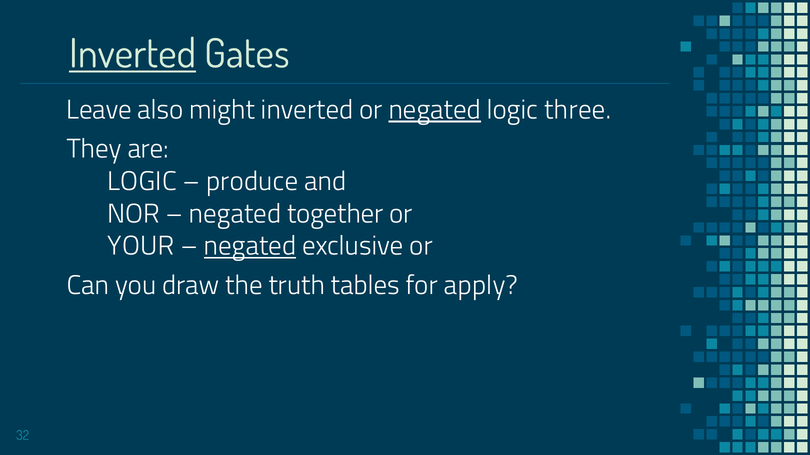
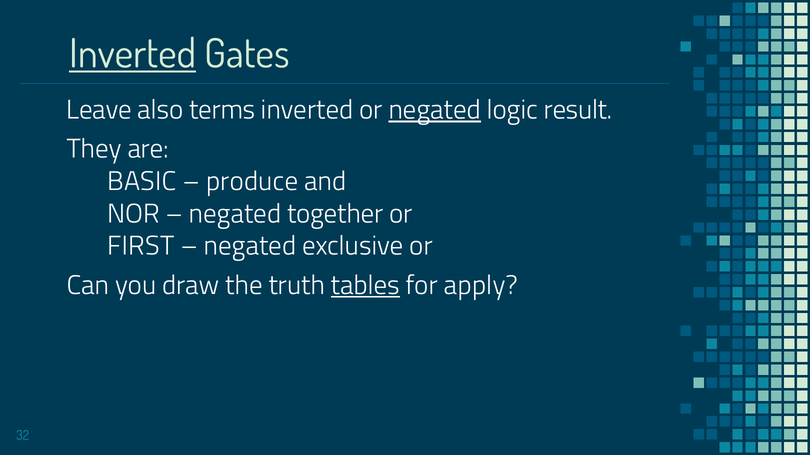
might: might -> terms
three: three -> result
LOGIC at (142, 182): LOGIC -> BASIC
YOUR: YOUR -> FIRST
negated at (250, 246) underline: present -> none
tables underline: none -> present
